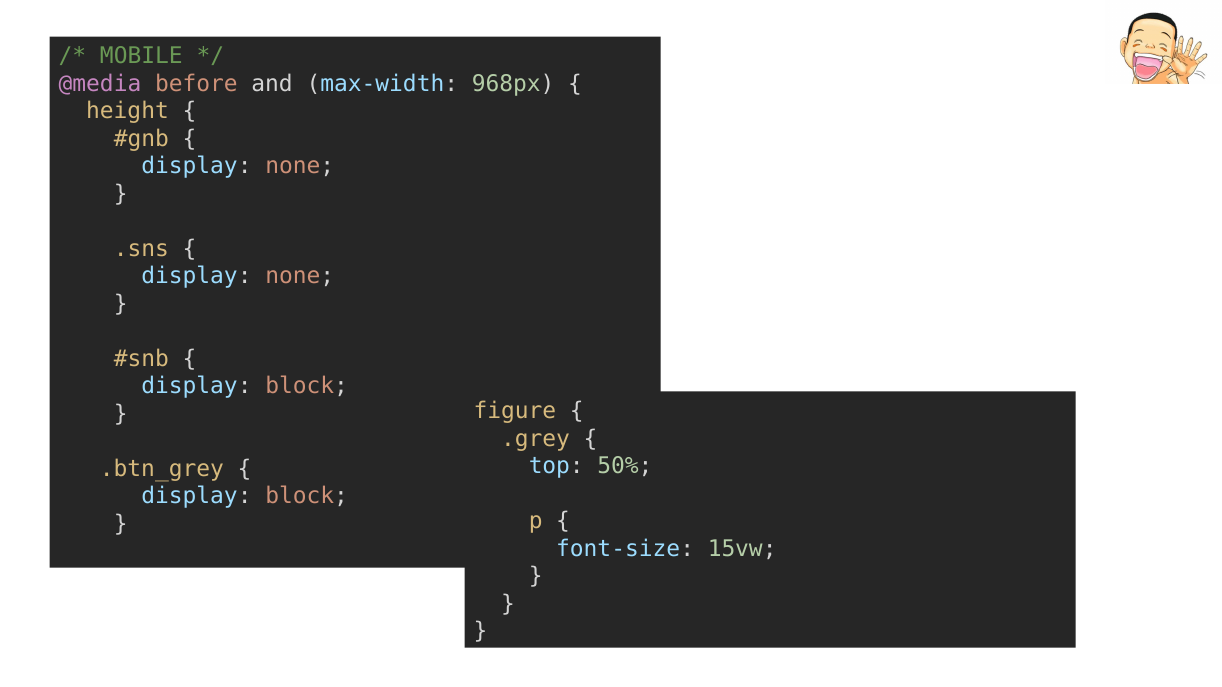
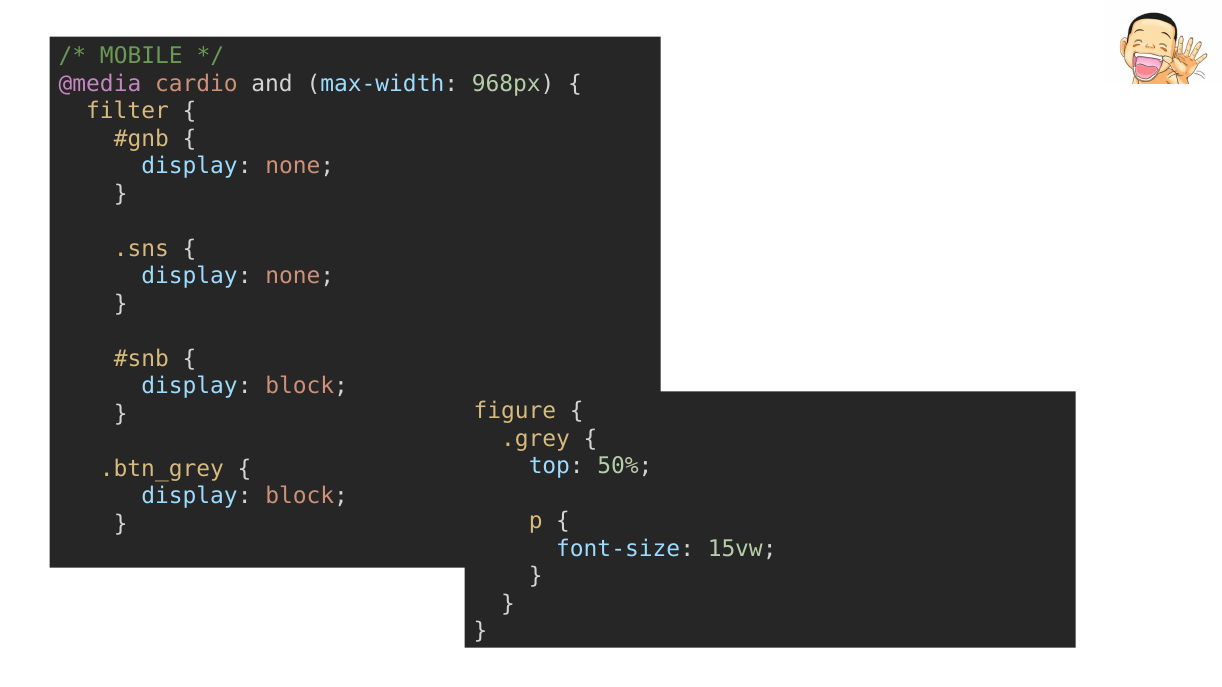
before: before -> cardio
height: height -> filter
